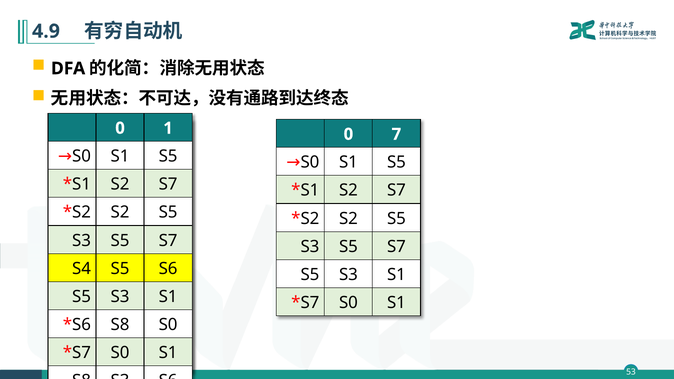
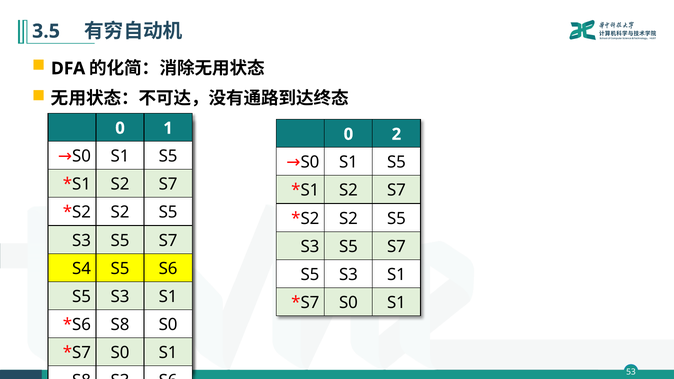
4.9: 4.9 -> 3.5
7: 7 -> 2
